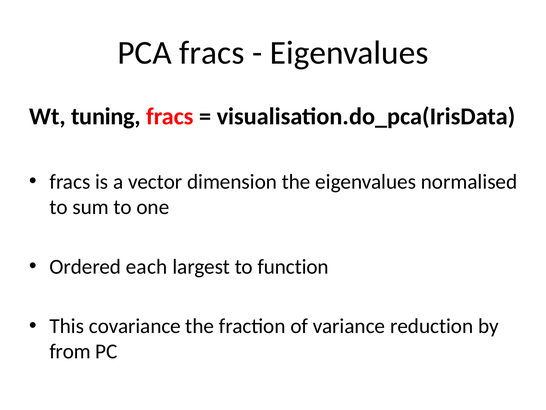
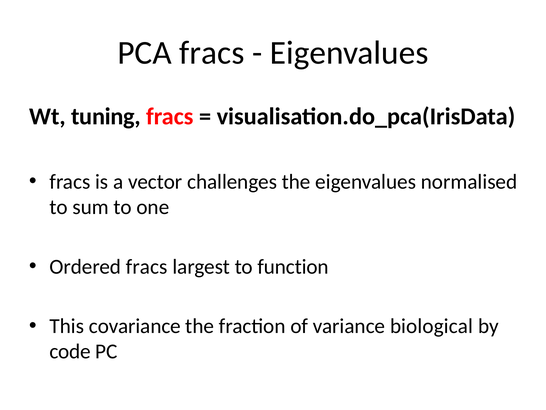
dimension: dimension -> challenges
Ordered each: each -> fracs
reduction: reduction -> biological
from: from -> code
